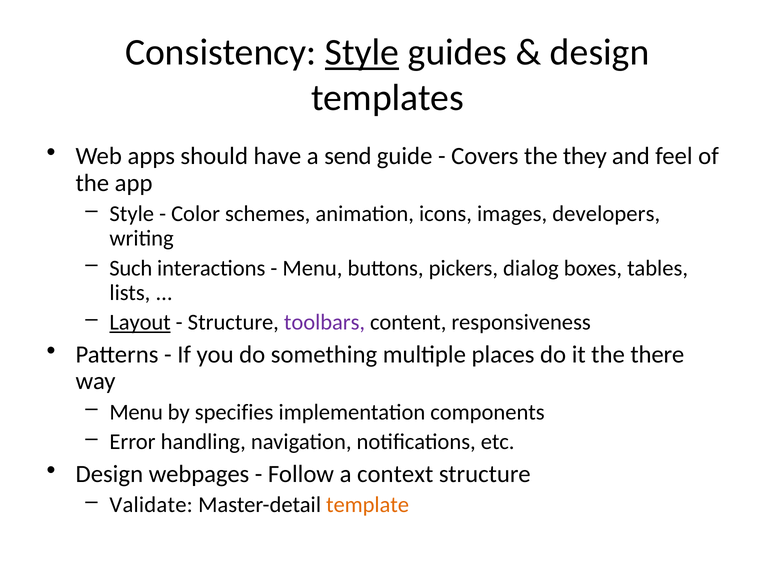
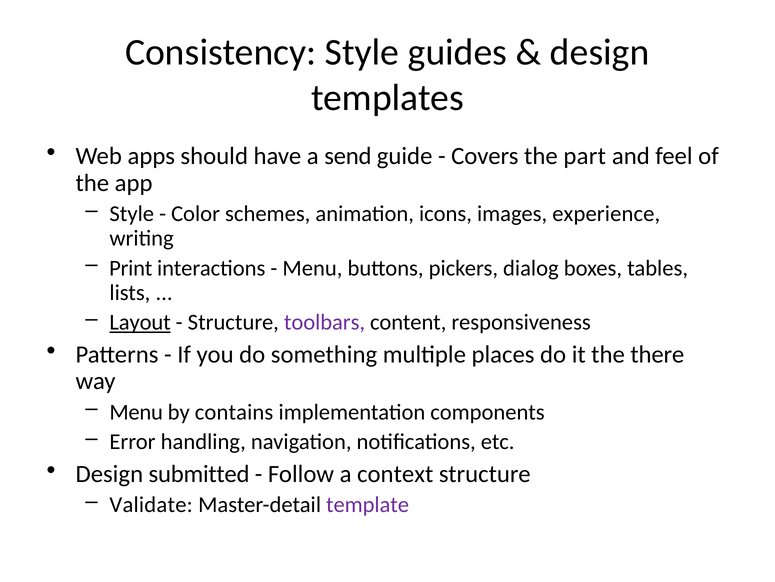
Style at (362, 52) underline: present -> none
they: they -> part
developers: developers -> experience
Such: Such -> Print
specifies: specifies -> contains
webpages: webpages -> submitted
template colour: orange -> purple
